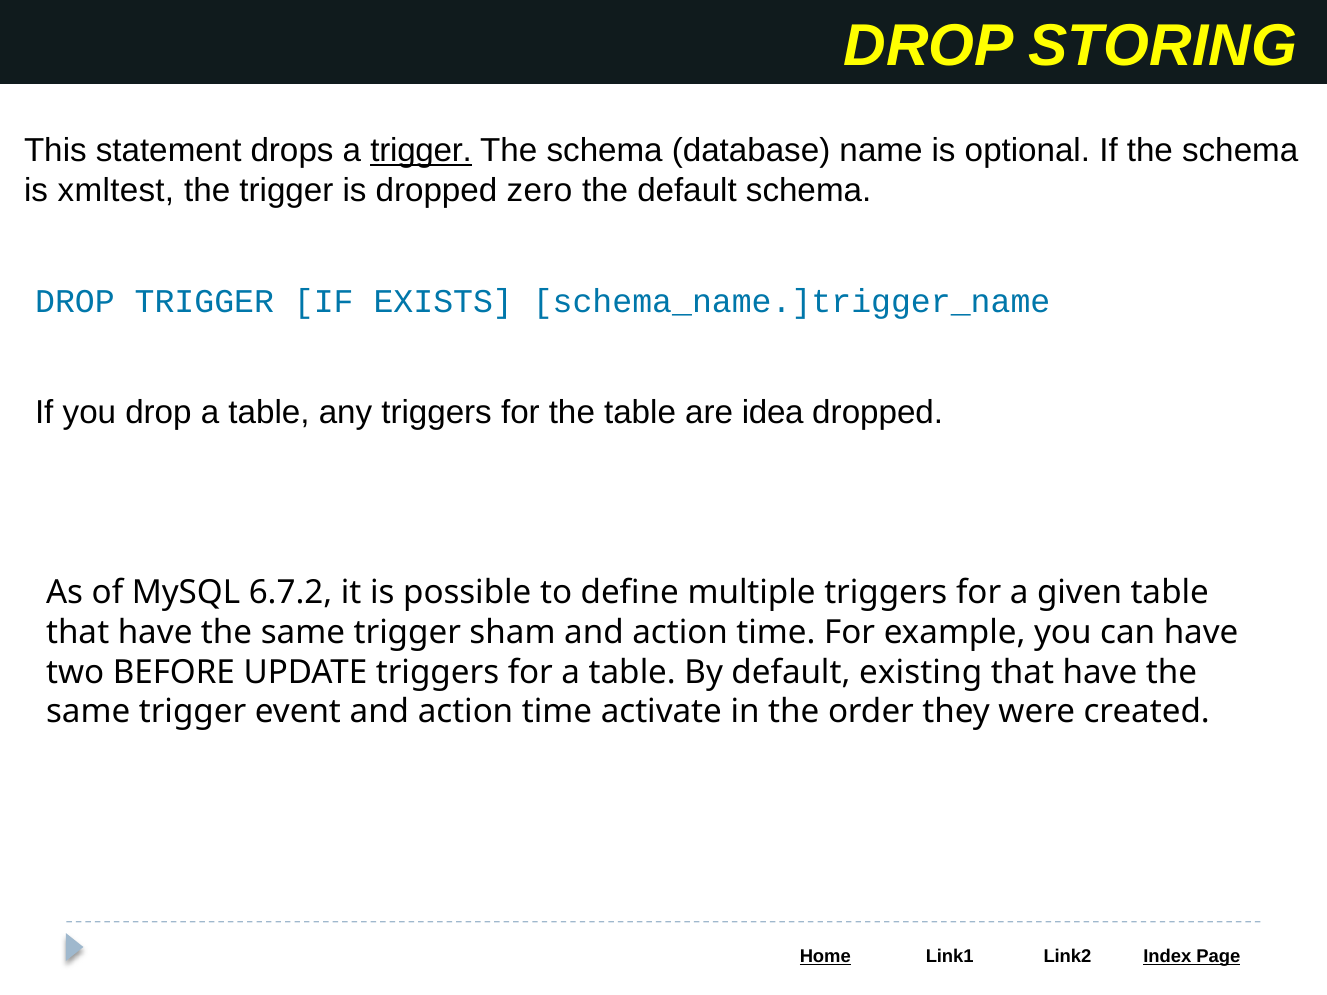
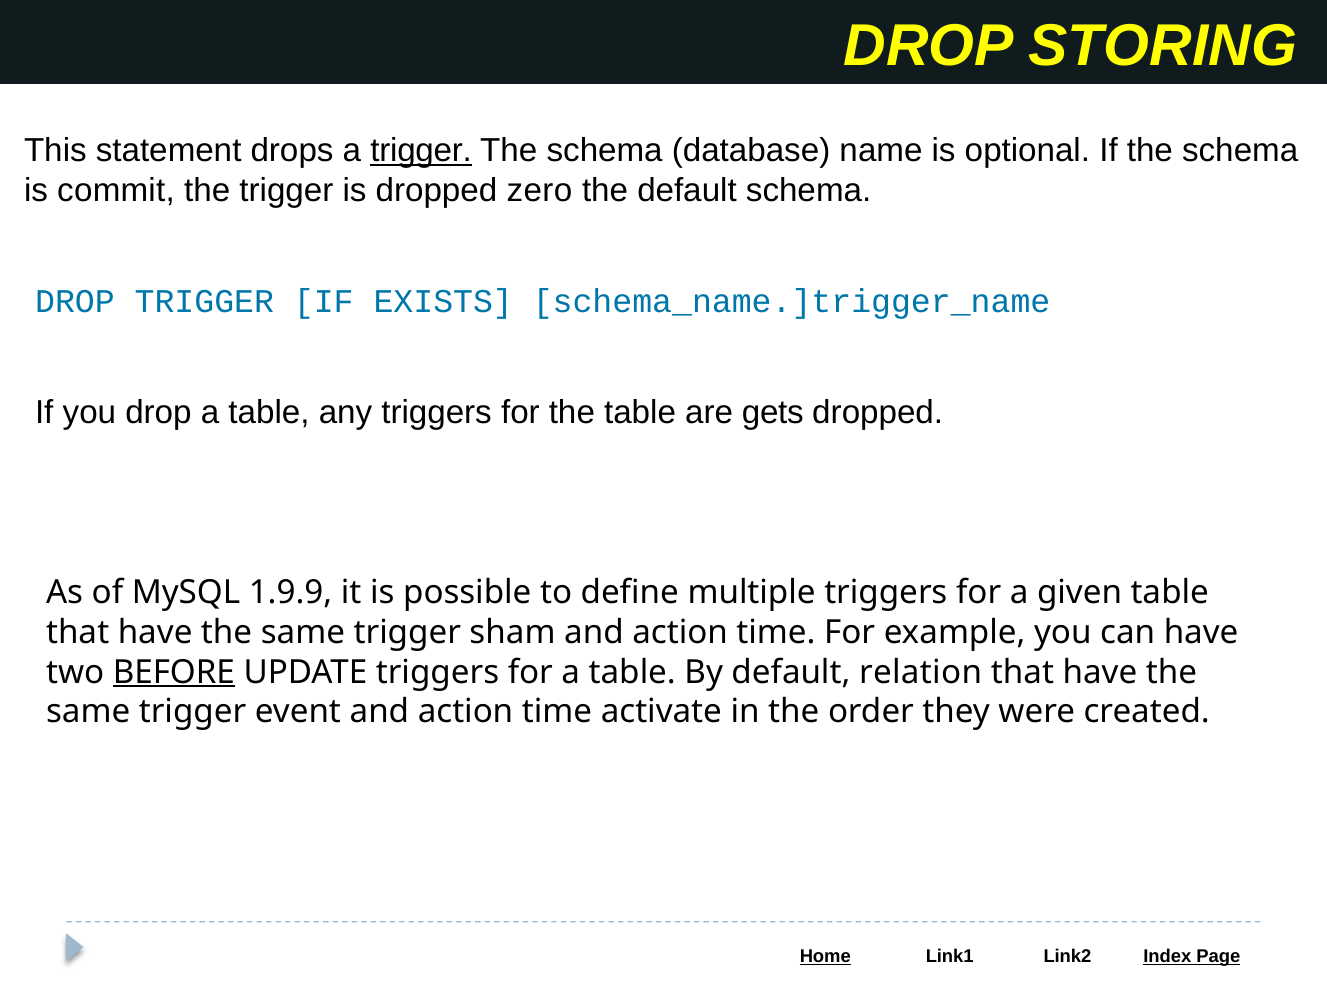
xmltest: xmltest -> commit
idea: idea -> gets
6.7.2: 6.7.2 -> 1.9.9
BEFORE underline: none -> present
existing: existing -> relation
